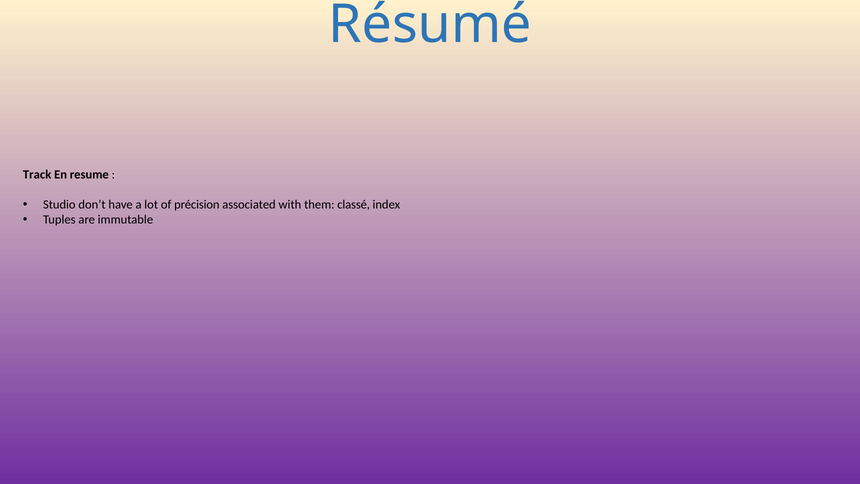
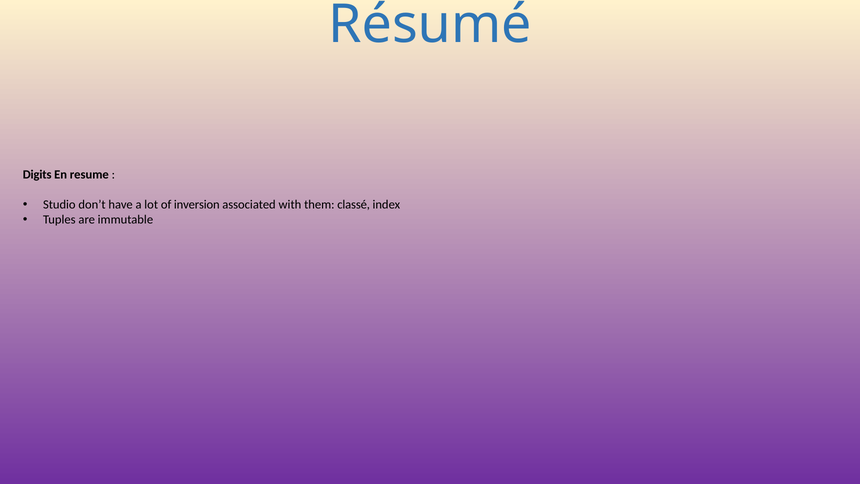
Track: Track -> Digits
précision: précision -> inversion
